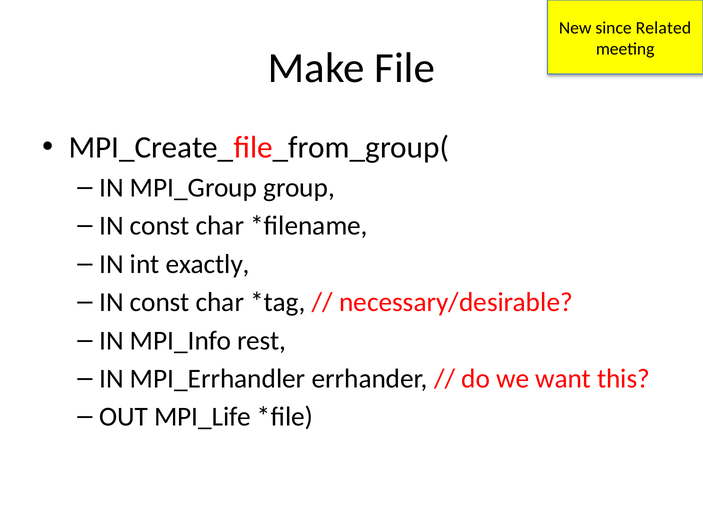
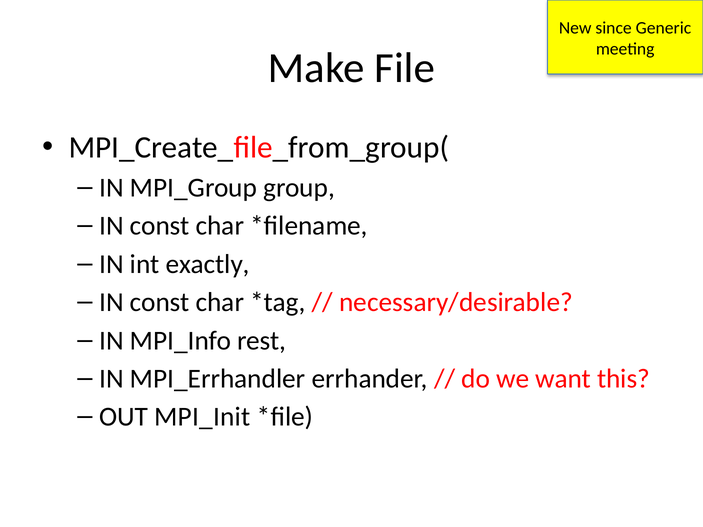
Related: Related -> Generic
MPI_Life: MPI_Life -> MPI_Init
